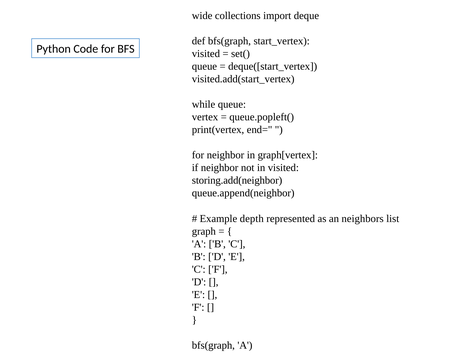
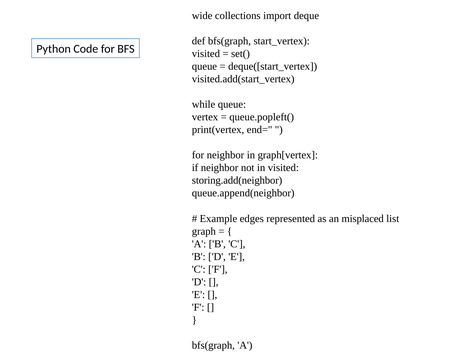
depth: depth -> edges
neighbors: neighbors -> misplaced
